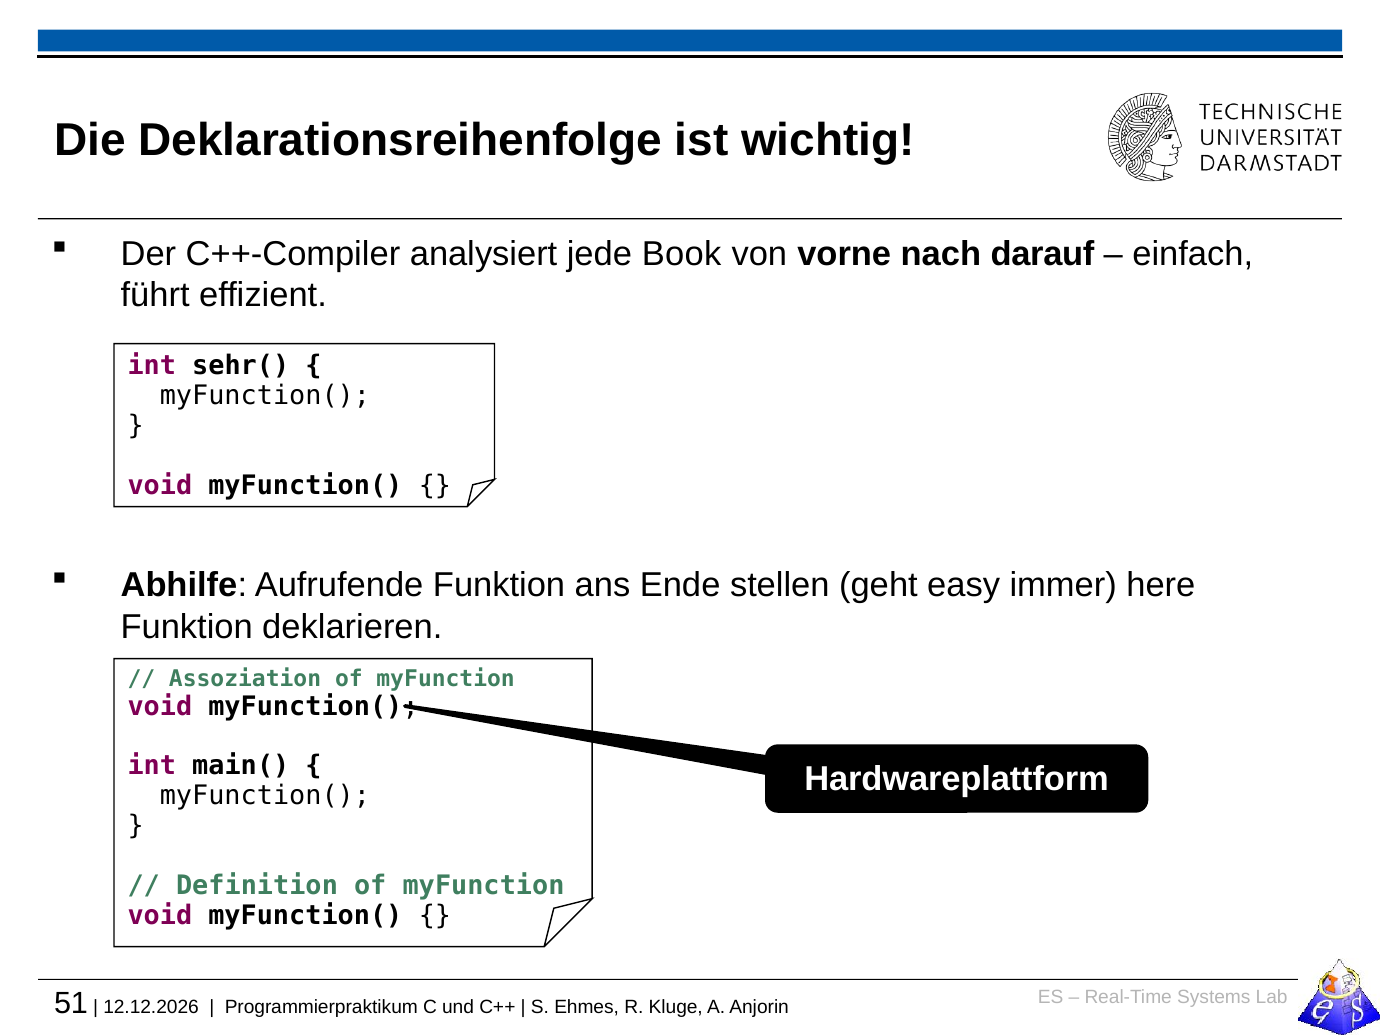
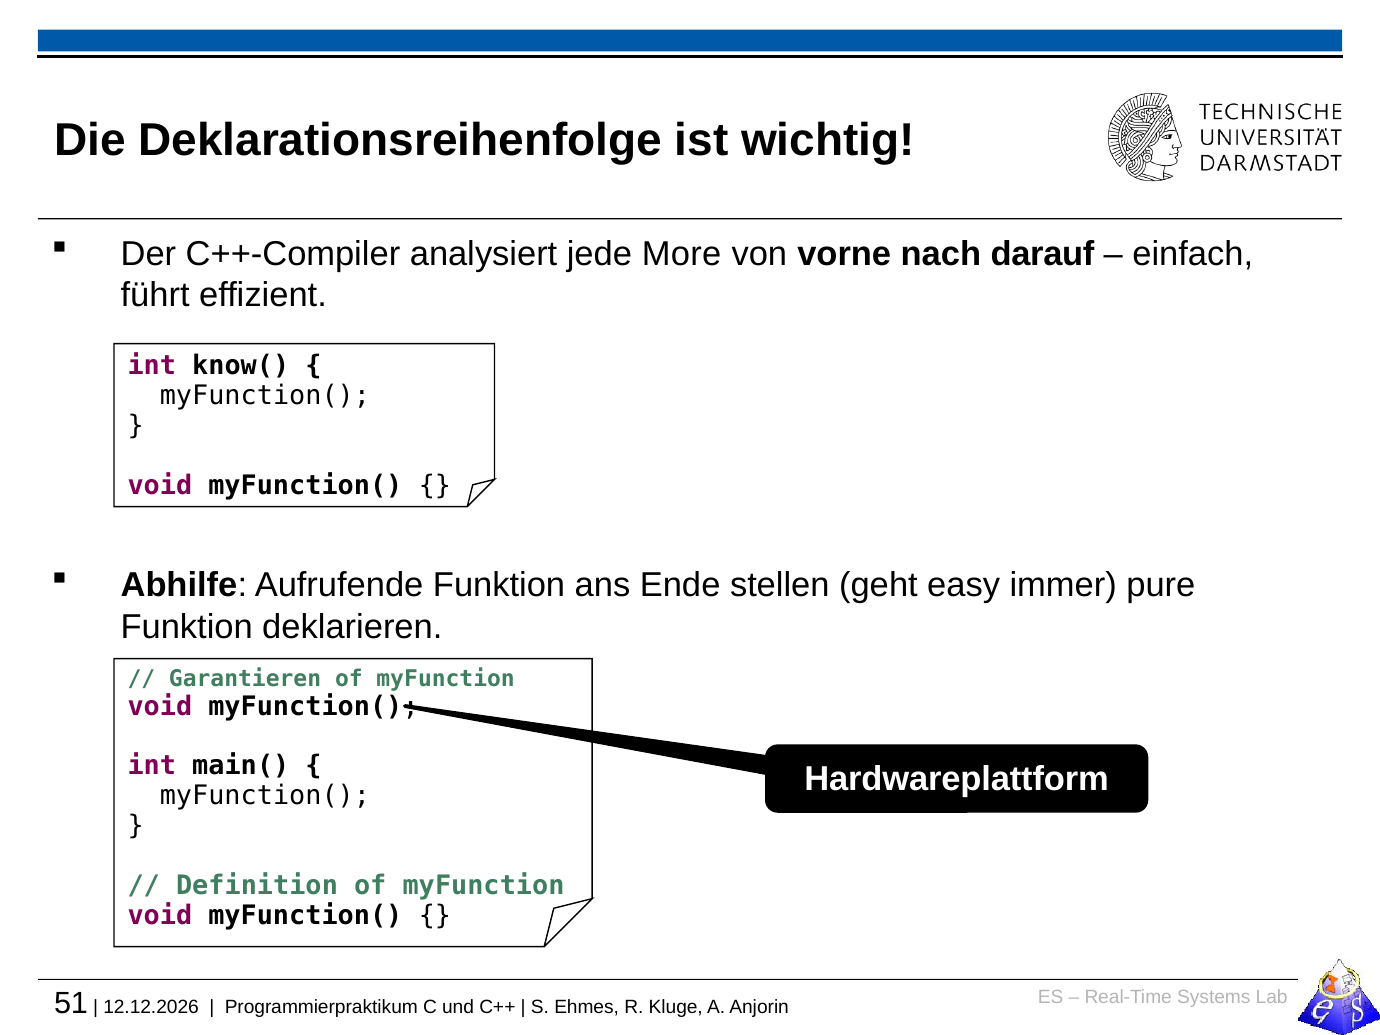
Book: Book -> More
sehr(: sehr( -> know(
here: here -> pure
Assoziation: Assoziation -> Garantieren
